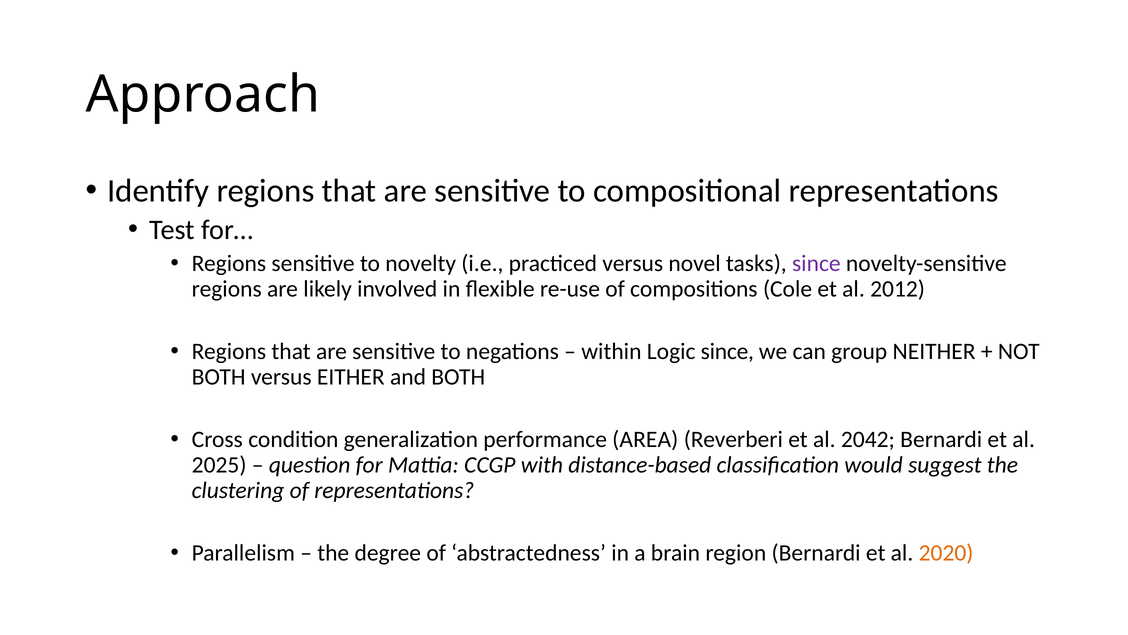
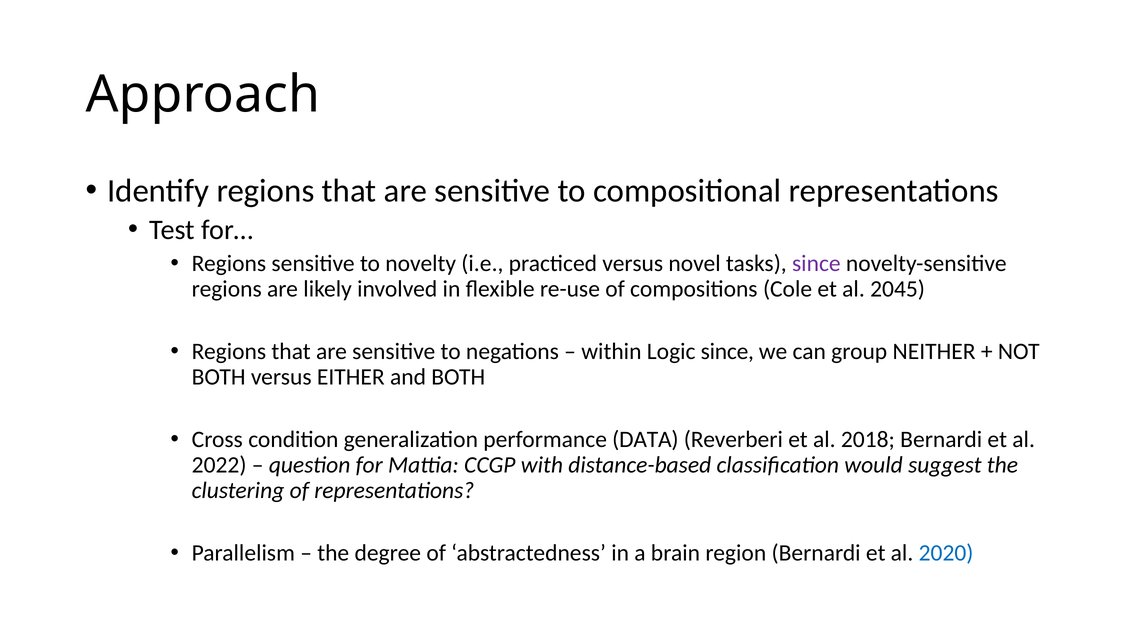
2012: 2012 -> 2045
AREA: AREA -> DATA
2042: 2042 -> 2018
2025: 2025 -> 2022
2020 colour: orange -> blue
